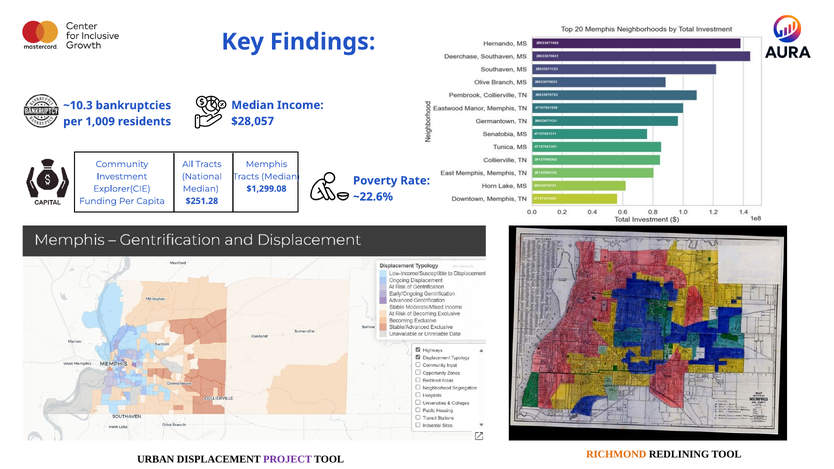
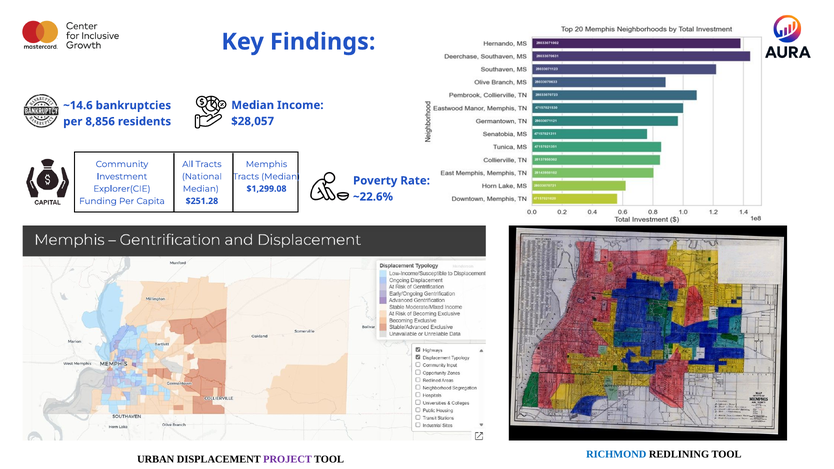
~10.3: ~10.3 -> ~14.6
1,009: 1,009 -> 8,856
RICHMOND colour: orange -> blue
